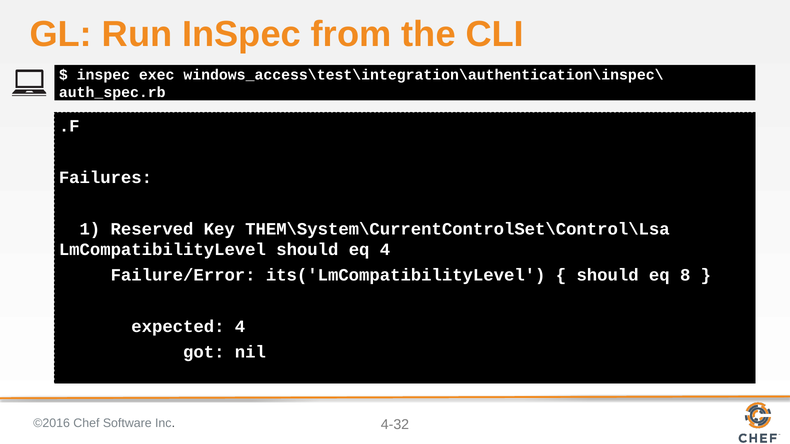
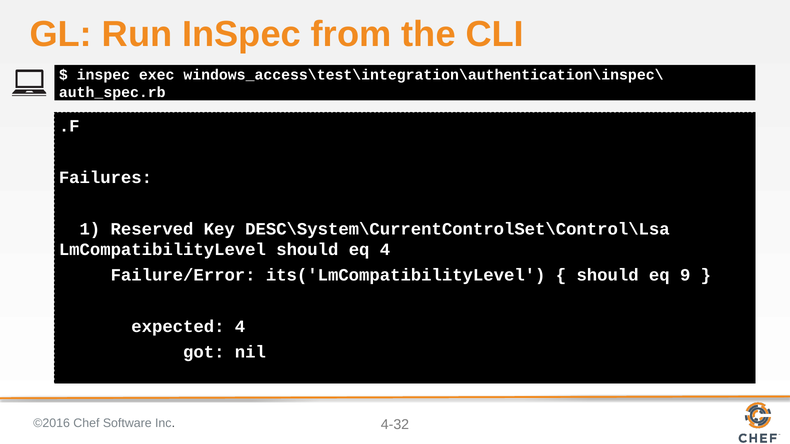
THEM\System\CurrentControlSet\Control\Lsa: THEM\System\CurrentControlSet\Control\Lsa -> DESC\System\CurrentControlSet\Control\Lsa
8: 8 -> 9
